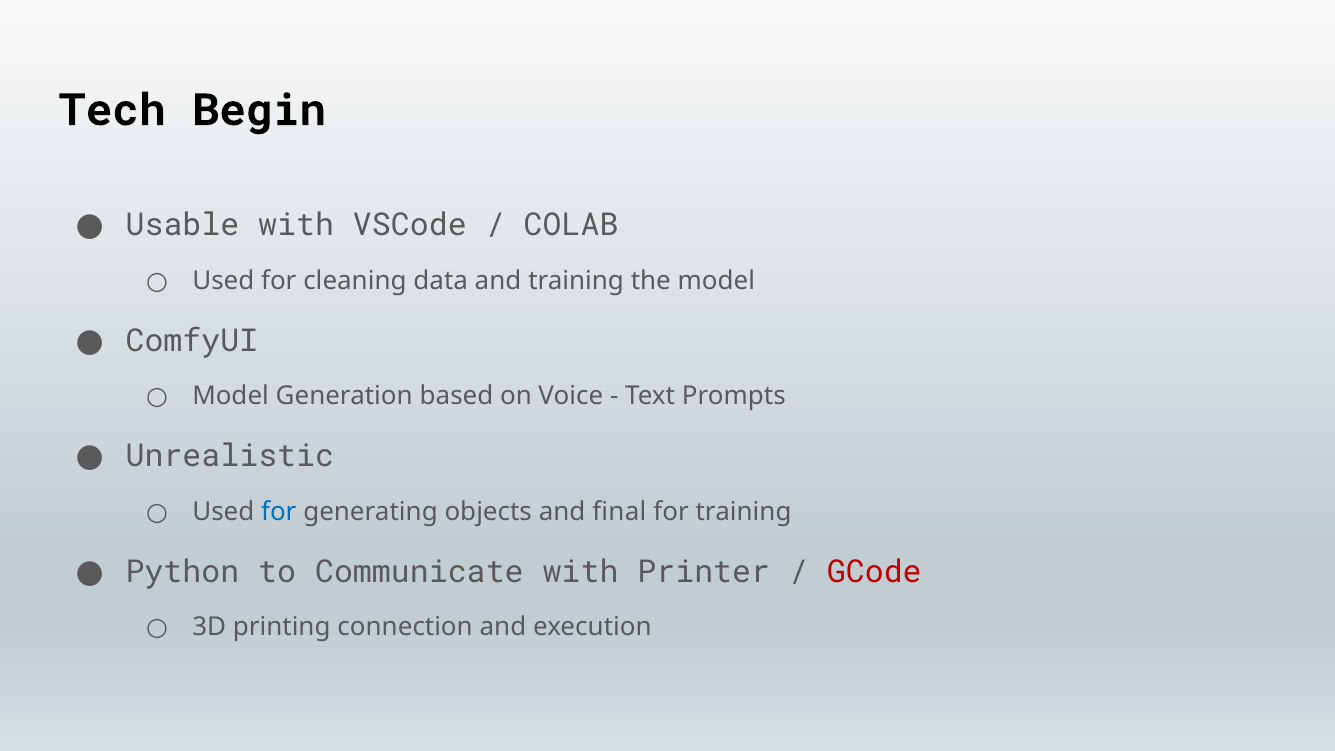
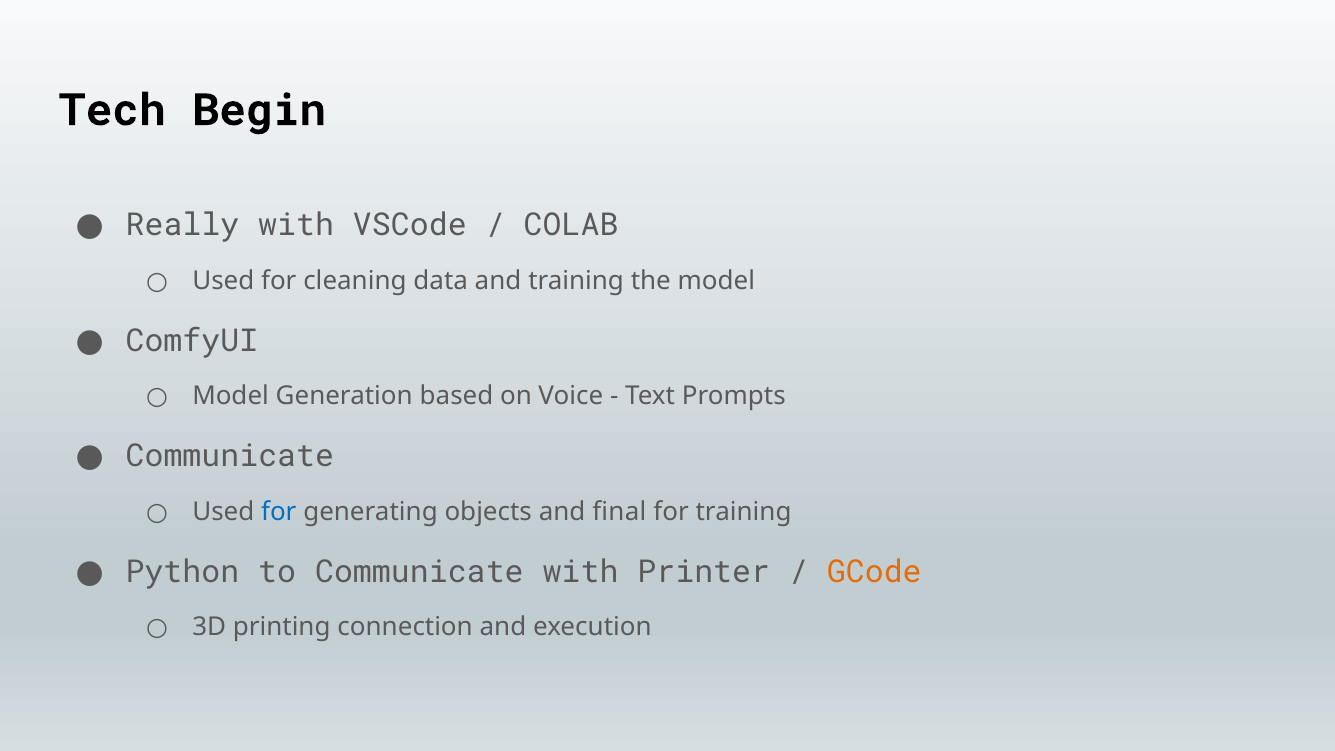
Usable: Usable -> Really
Unrealistic at (230, 456): Unrealistic -> Communicate
GCode colour: red -> orange
